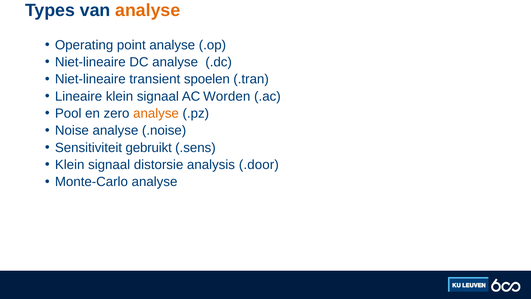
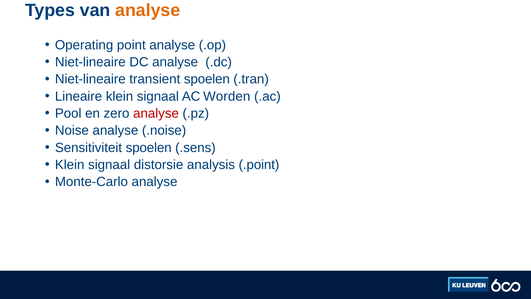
analyse at (156, 113) colour: orange -> red
Sensitiviteit gebruikt: gebruikt -> spoelen
.door: .door -> .point
